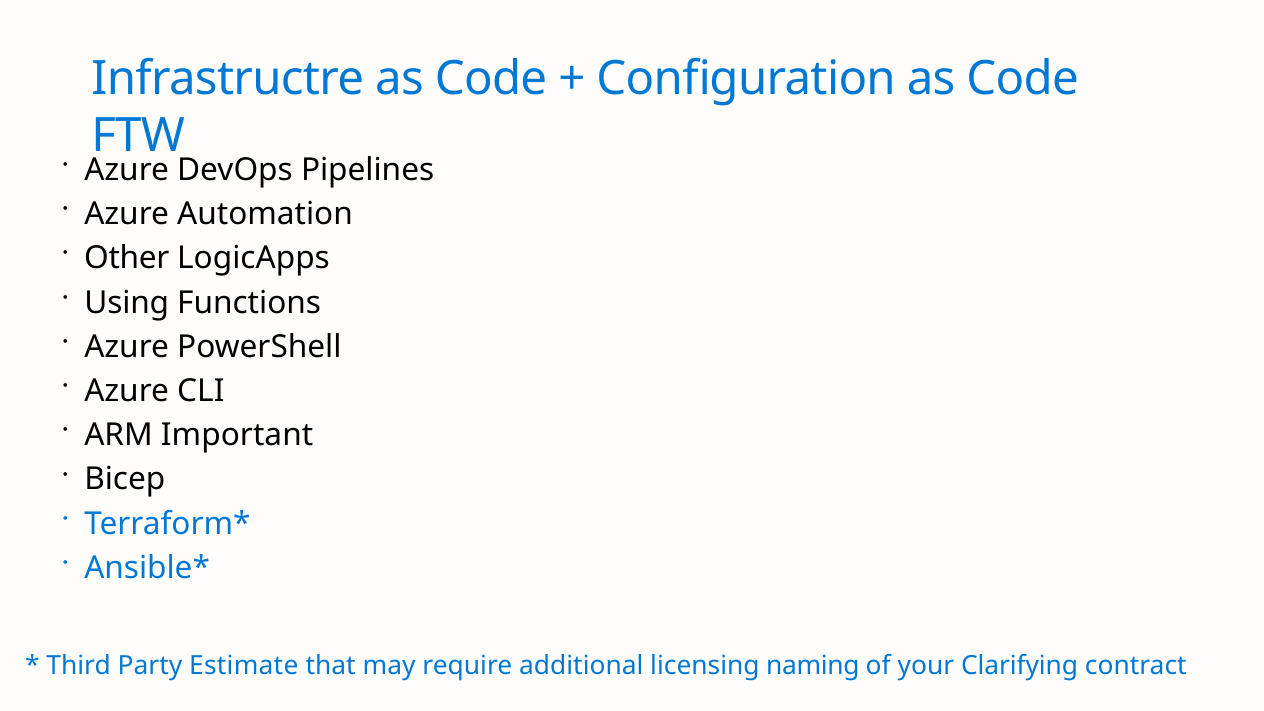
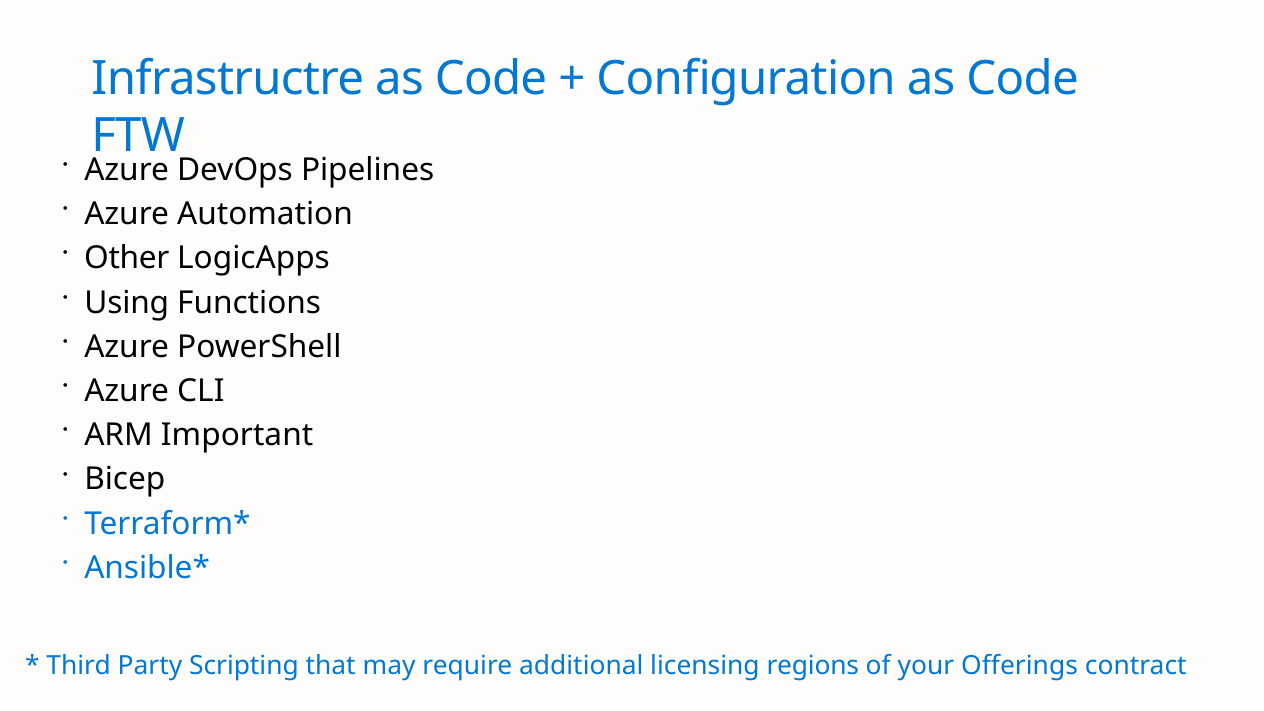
Estimate: Estimate -> Scripting
naming: naming -> regions
Clarifying: Clarifying -> Offerings
